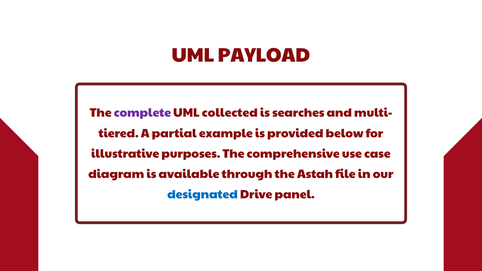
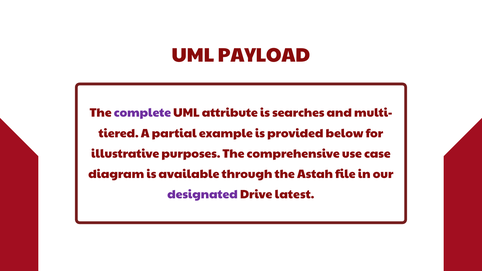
collected: collected -> attribute
designated colour: blue -> purple
panel: panel -> latest
